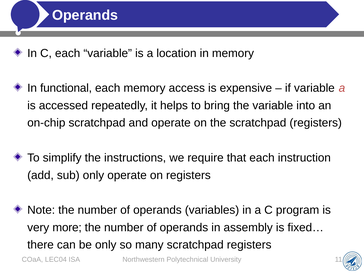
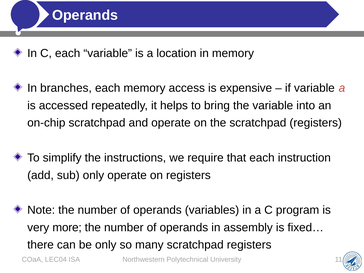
functional: functional -> branches
